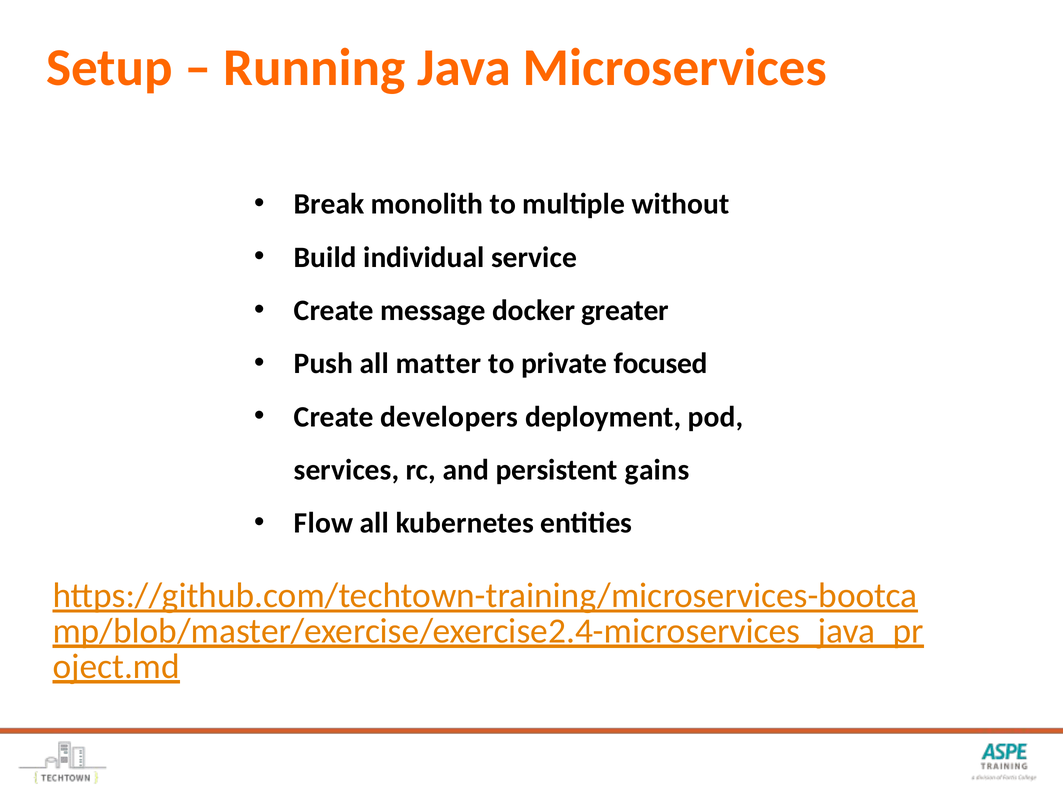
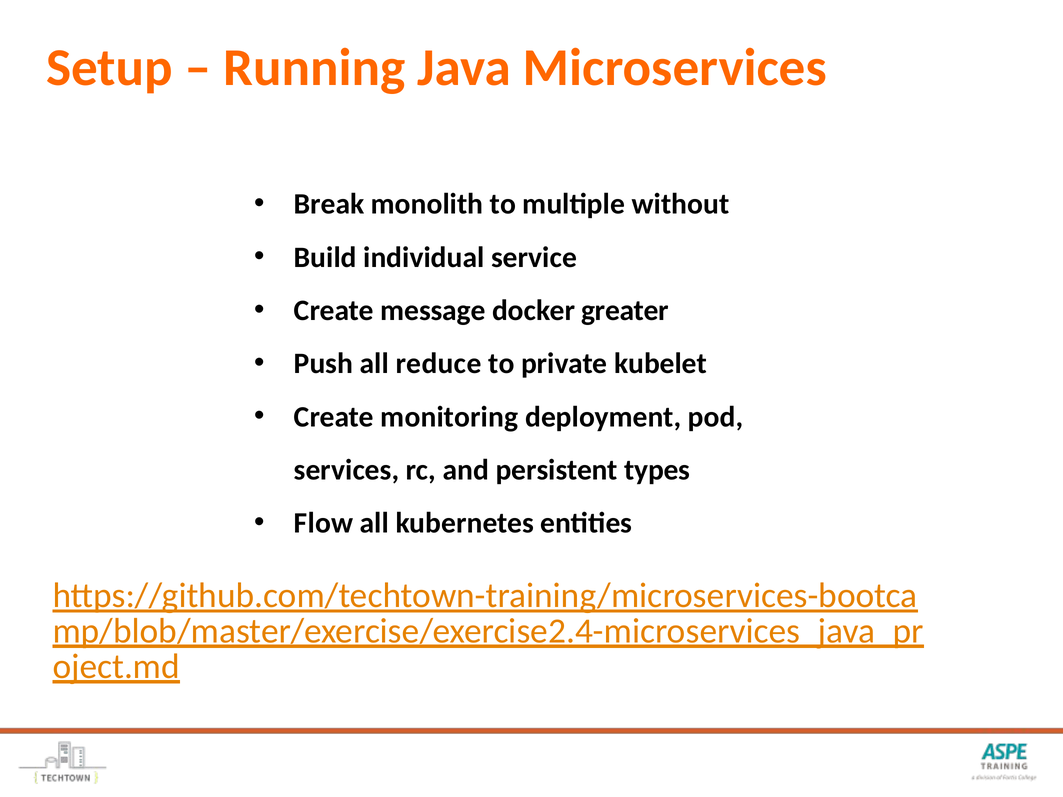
matter: matter -> reduce
focused: focused -> kubelet
developers: developers -> monitoring
gains: gains -> types
